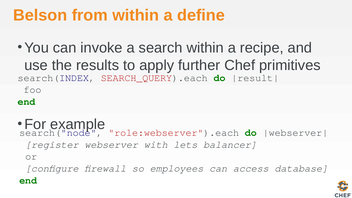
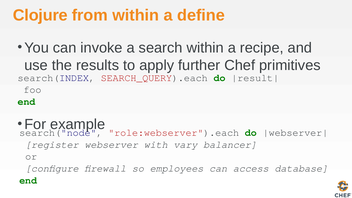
Belson: Belson -> Clojure
lets: lets -> vary
